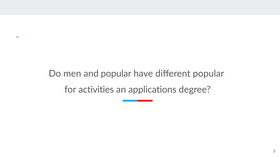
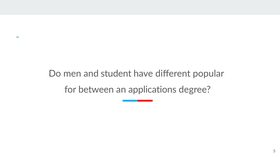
and popular: popular -> student
activities: activities -> between
